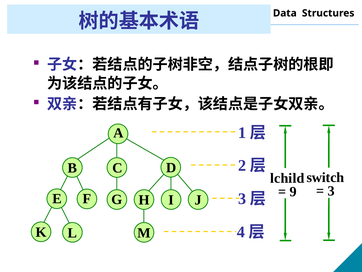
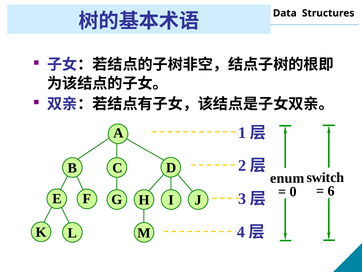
lchild: lchild -> enum
3 at (331, 191): 3 -> 6
9: 9 -> 0
